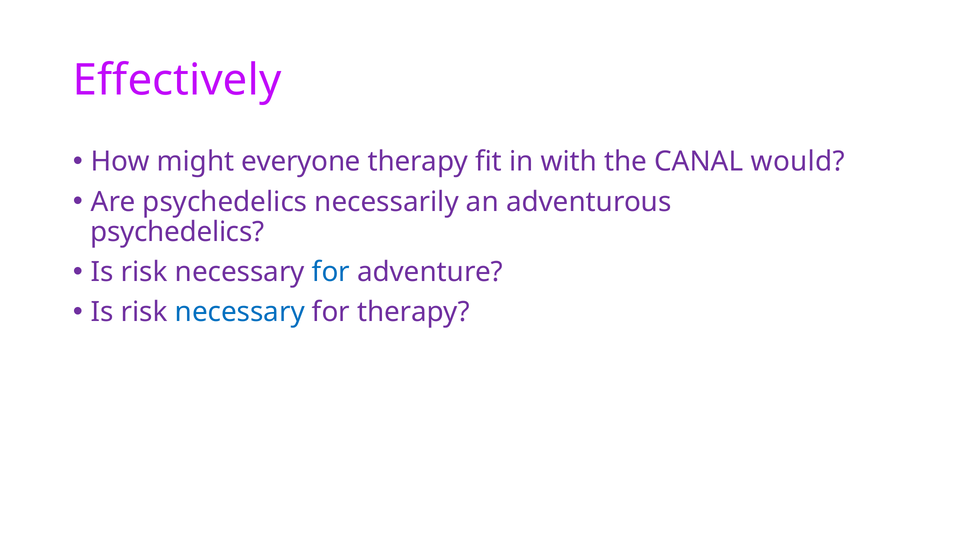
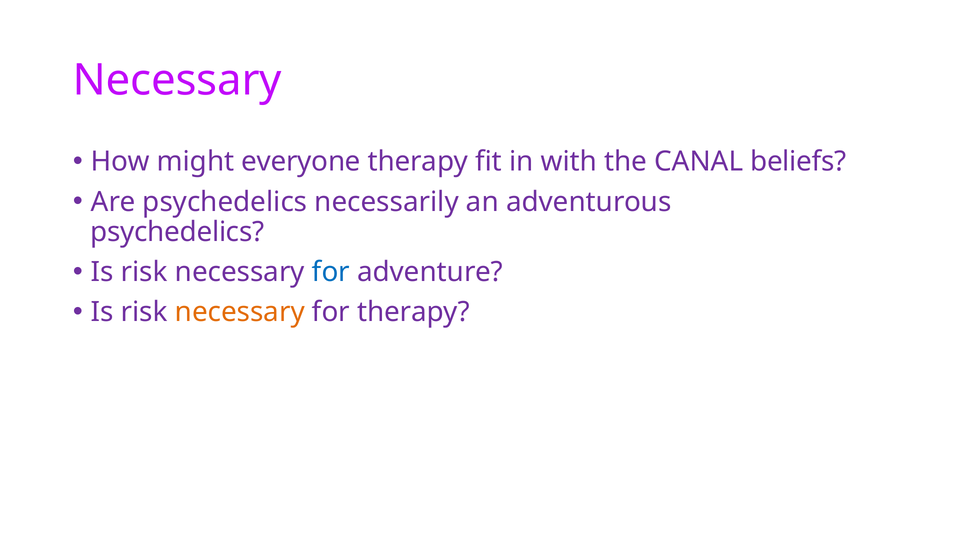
Effectively at (177, 80): Effectively -> Necessary
would: would -> beliefs
necessary at (240, 312) colour: blue -> orange
